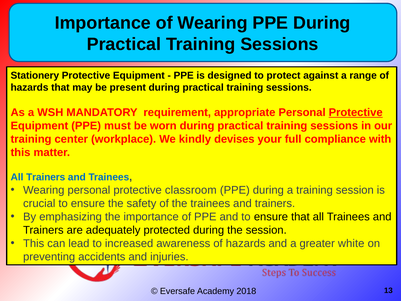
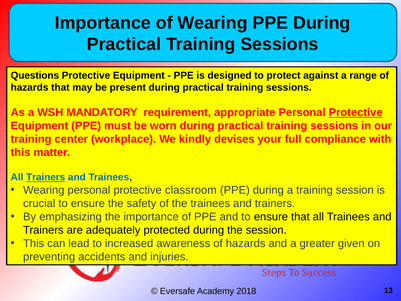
Stationery: Stationery -> Questions
Trainers at (46, 177) underline: none -> present
white: white -> given
